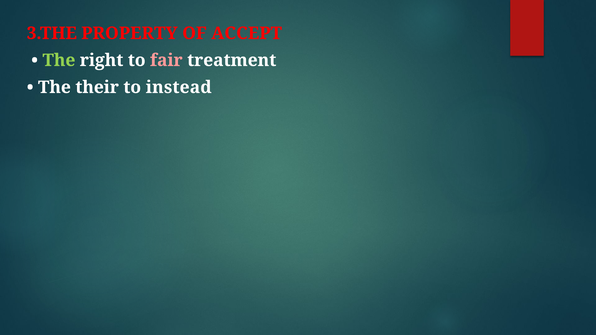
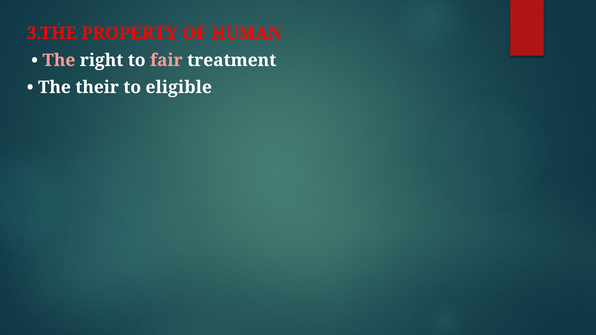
ACCEPT: ACCEPT -> HUMAN
The at (59, 60) colour: light green -> pink
instead: instead -> eligible
